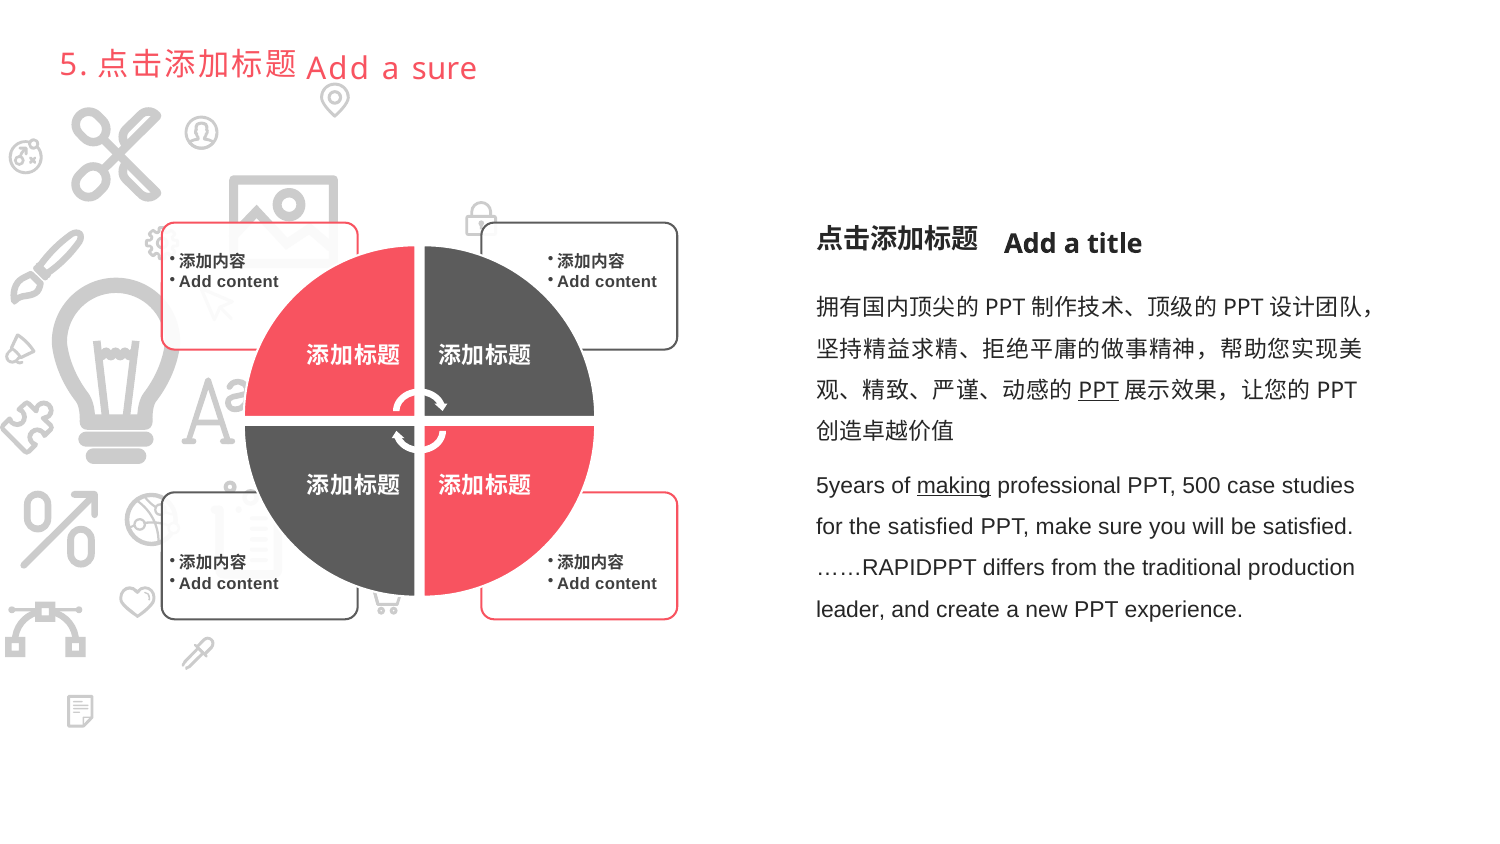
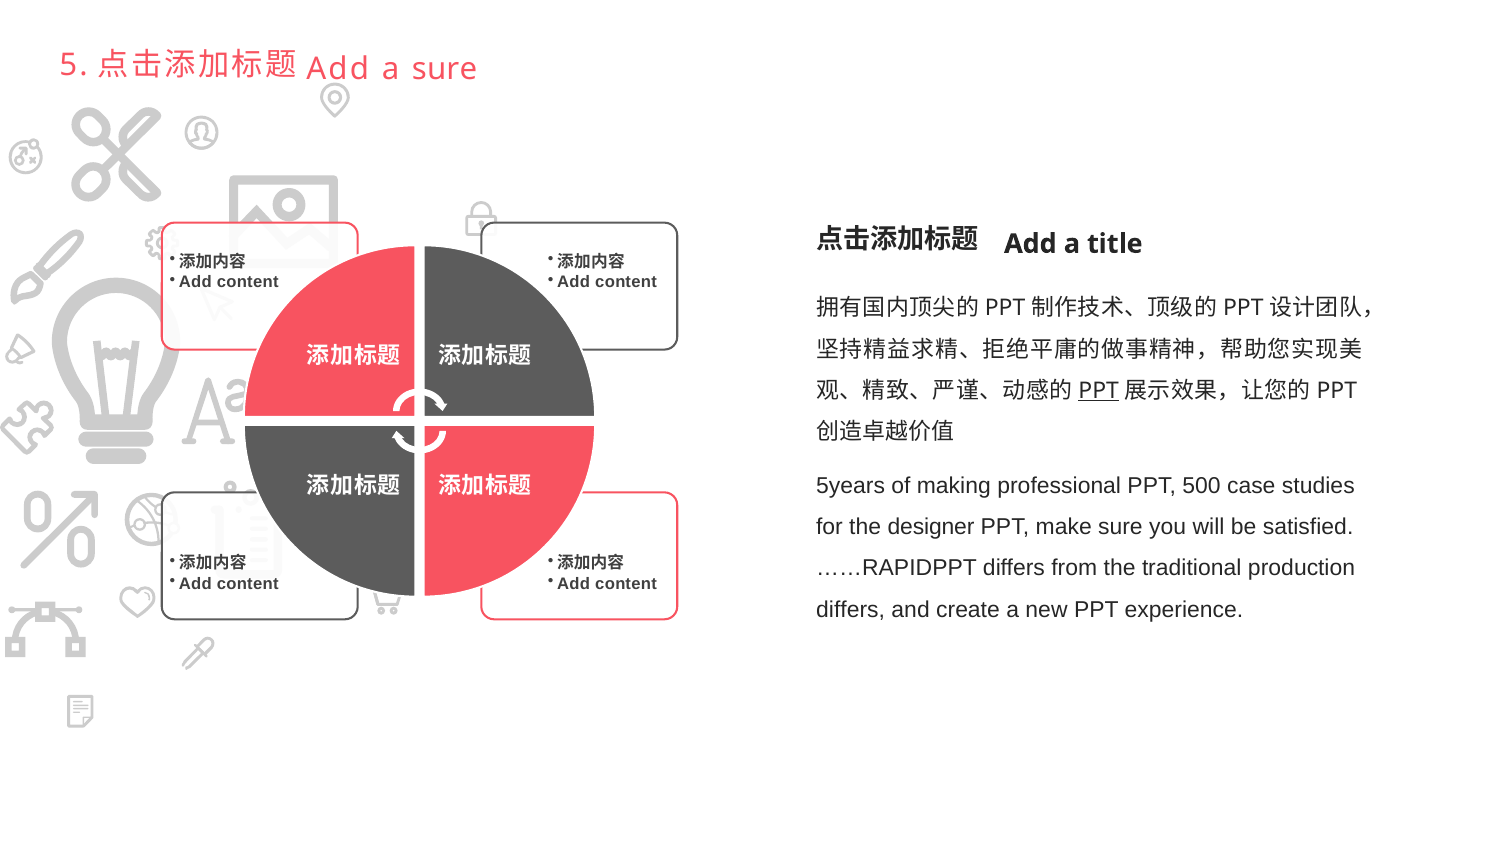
making underline: present -> none
the satisfied: satisfied -> designer
leader at (851, 609): leader -> differs
